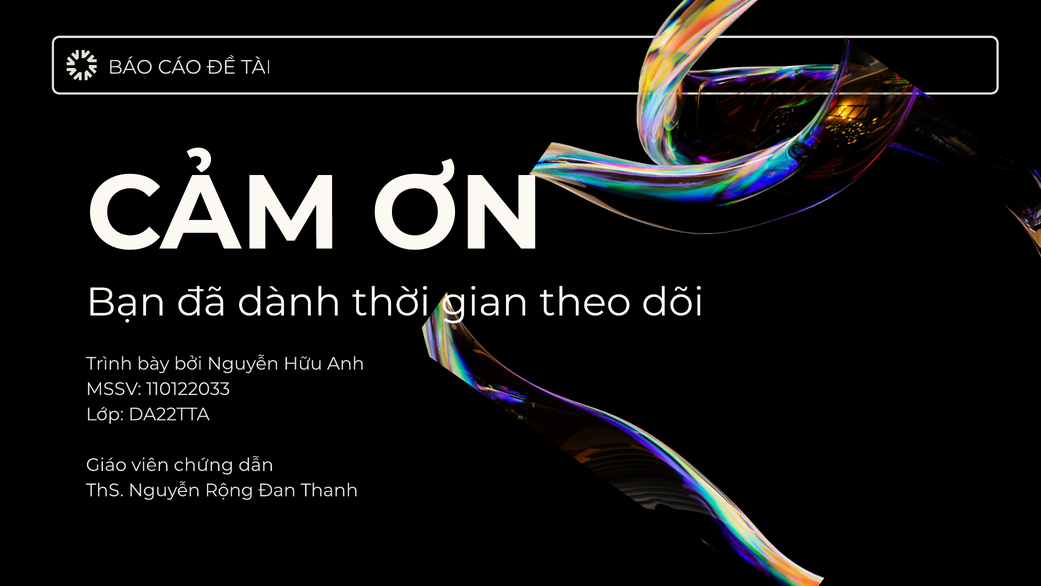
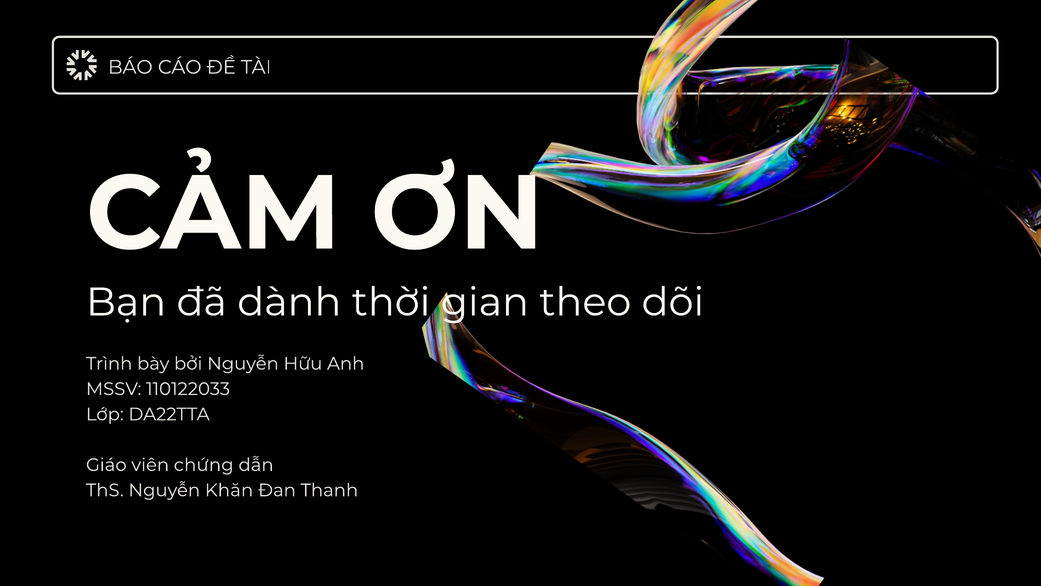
Rộng: Rộng -> Khăn
